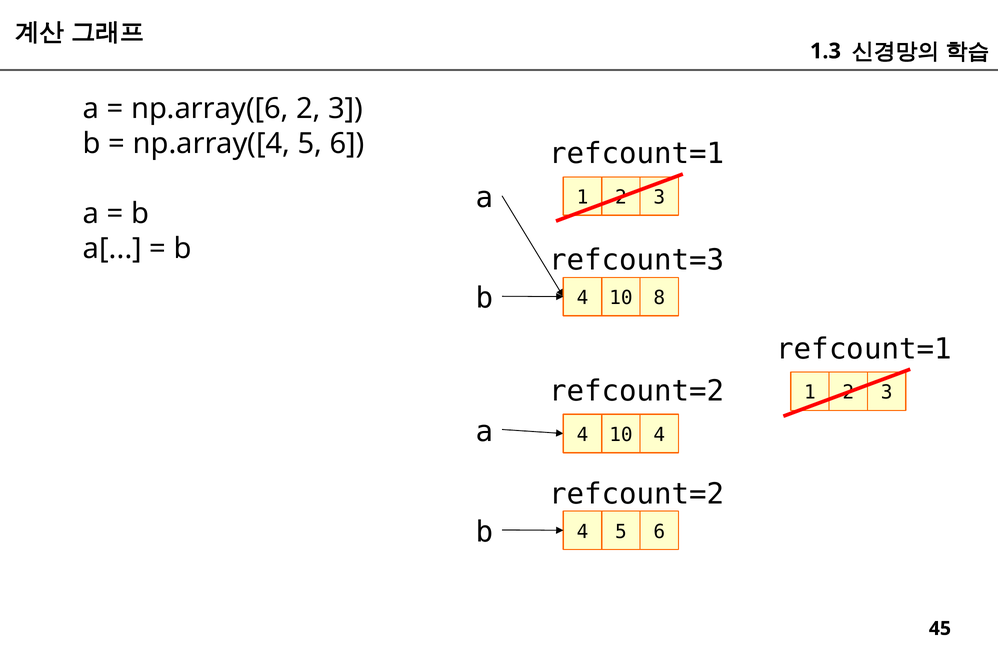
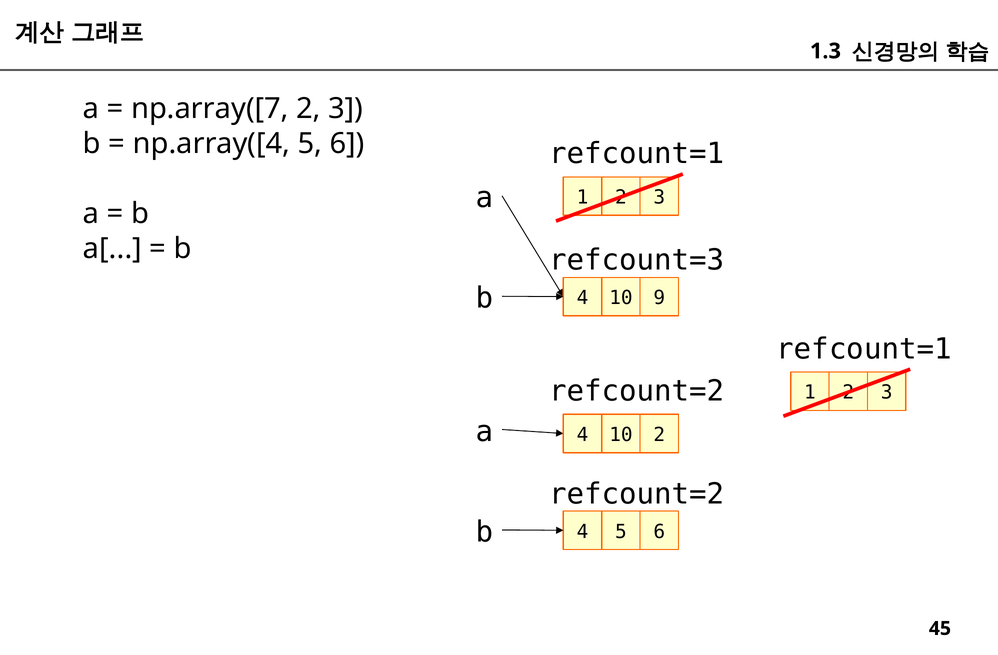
np.array([6: np.array([6 -> np.array([7
8: 8 -> 9
10 4: 4 -> 2
